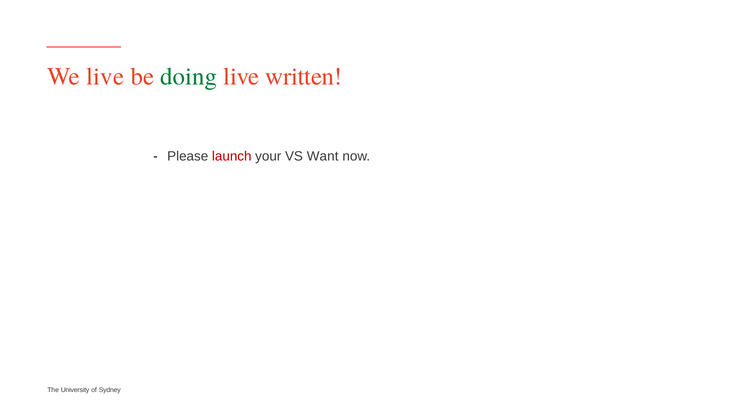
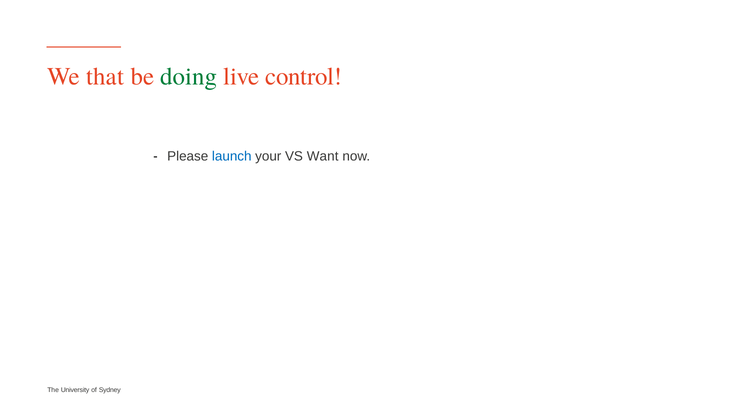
We live: live -> that
written: written -> control
launch colour: red -> blue
